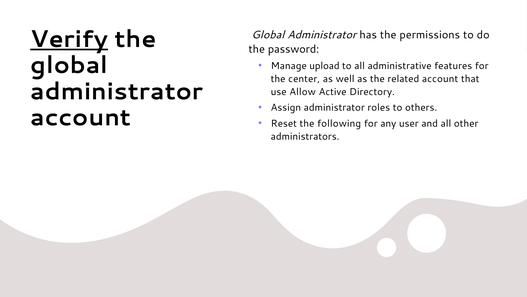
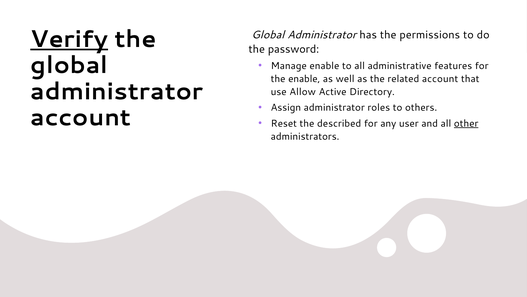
Manage upload: upload -> enable
the center: center -> enable
following: following -> described
other underline: none -> present
